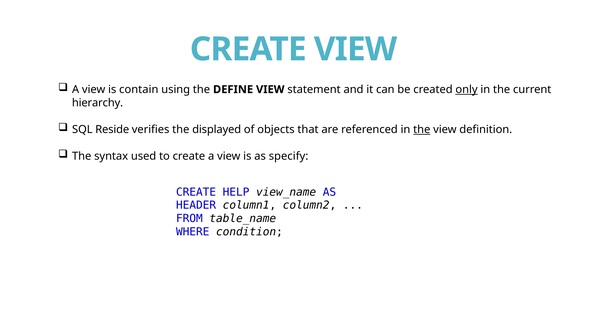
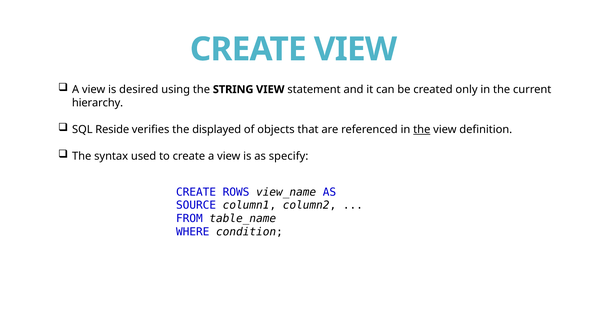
contain: contain -> desired
DEFINE: DEFINE -> STRING
only underline: present -> none
HELP: HELP -> ROWS
HEADER: HEADER -> SOURCE
